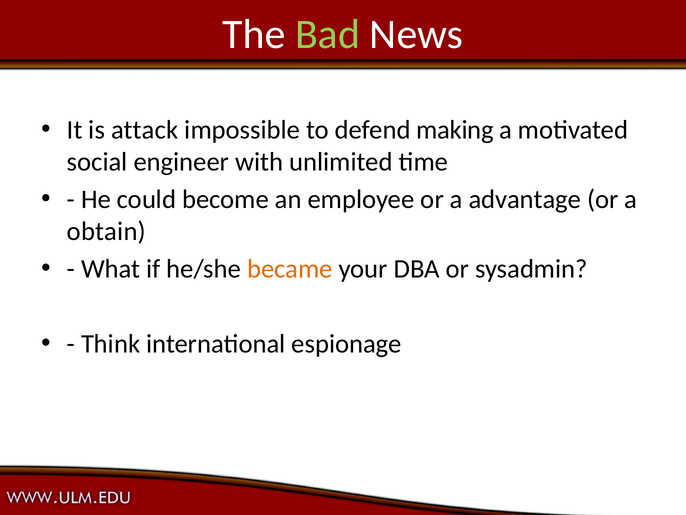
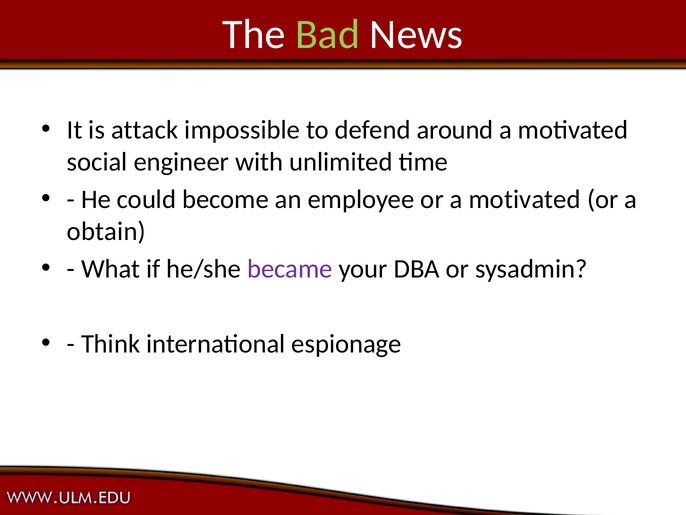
making: making -> around
or a advantage: advantage -> motivated
became colour: orange -> purple
